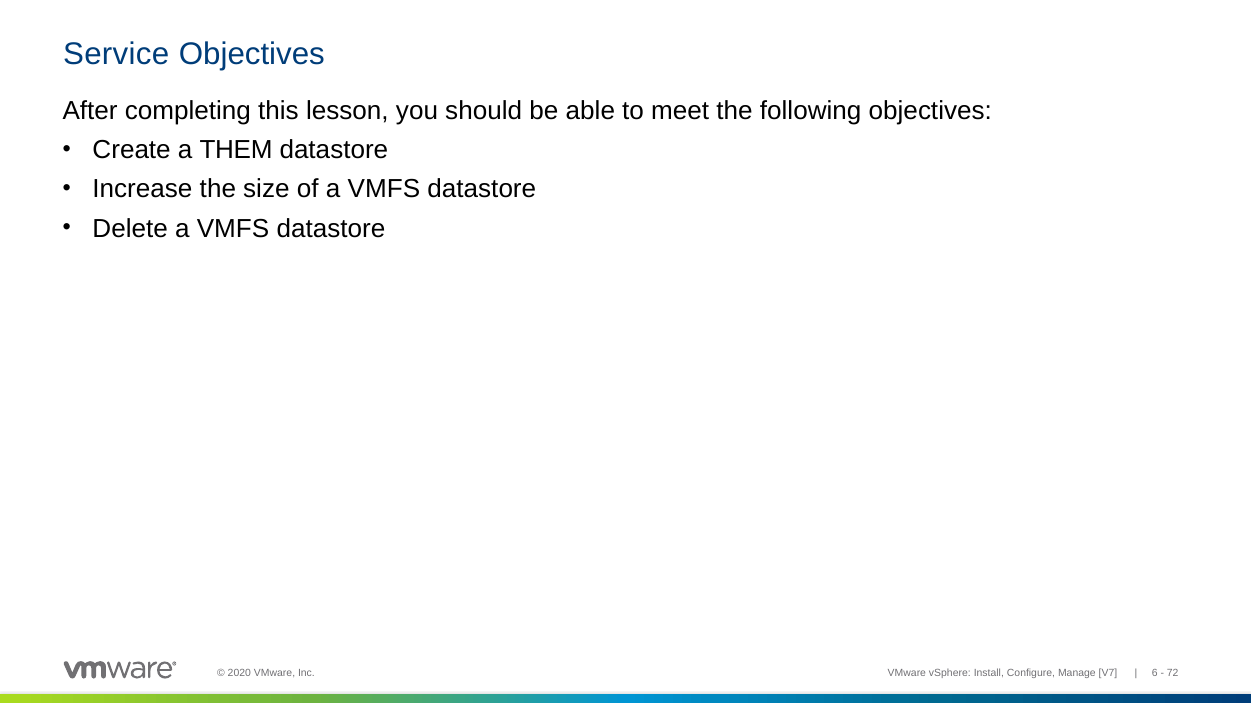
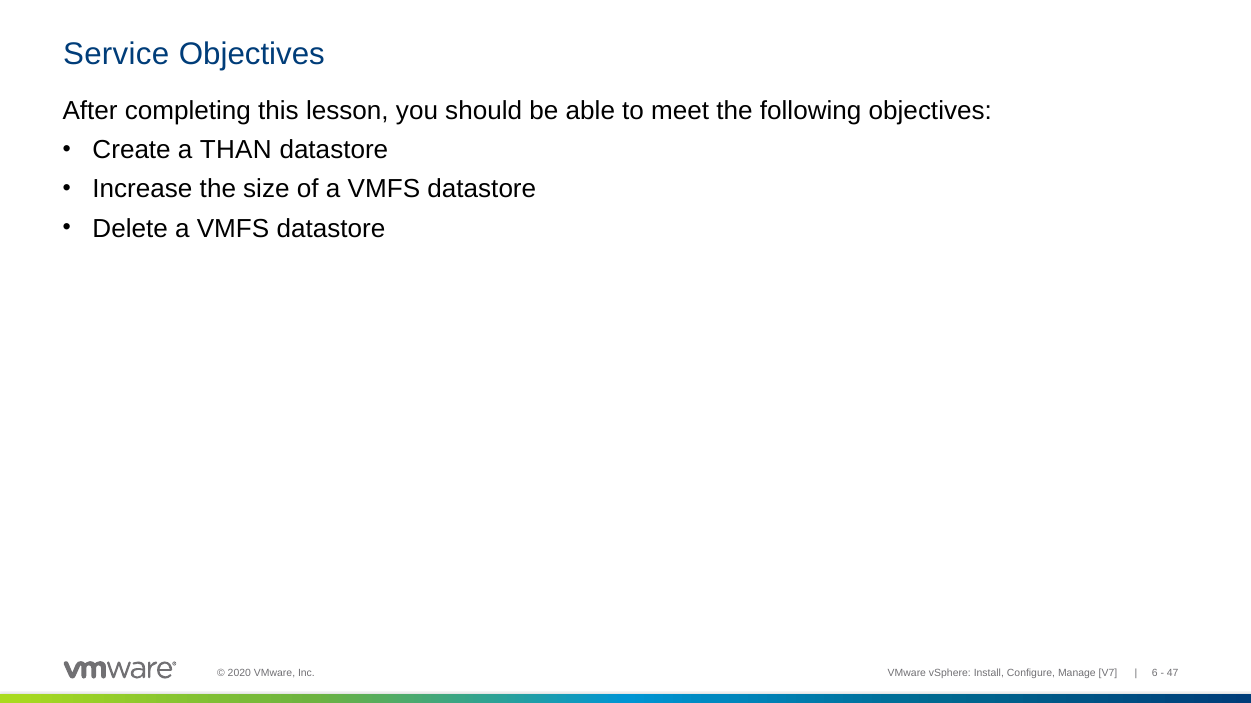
THEM: THEM -> THAN
72: 72 -> 47
